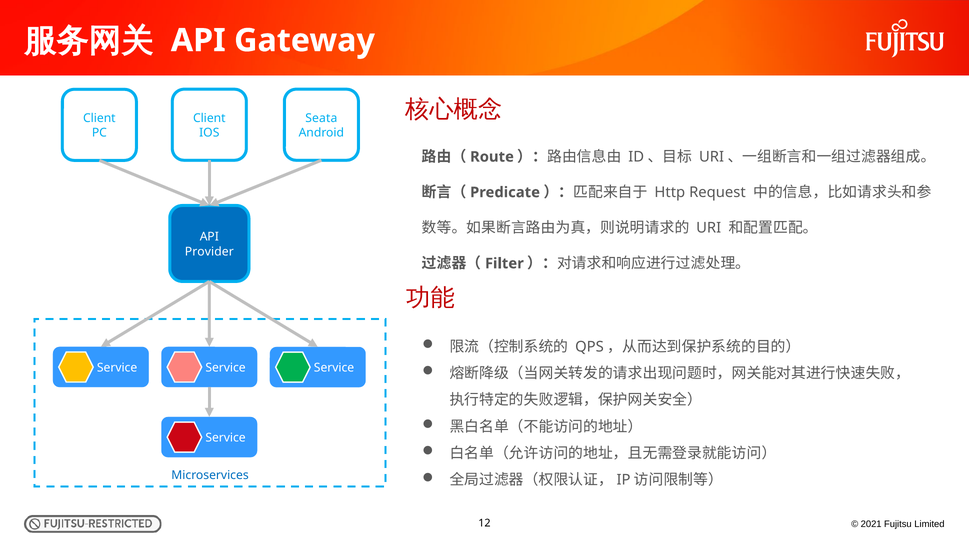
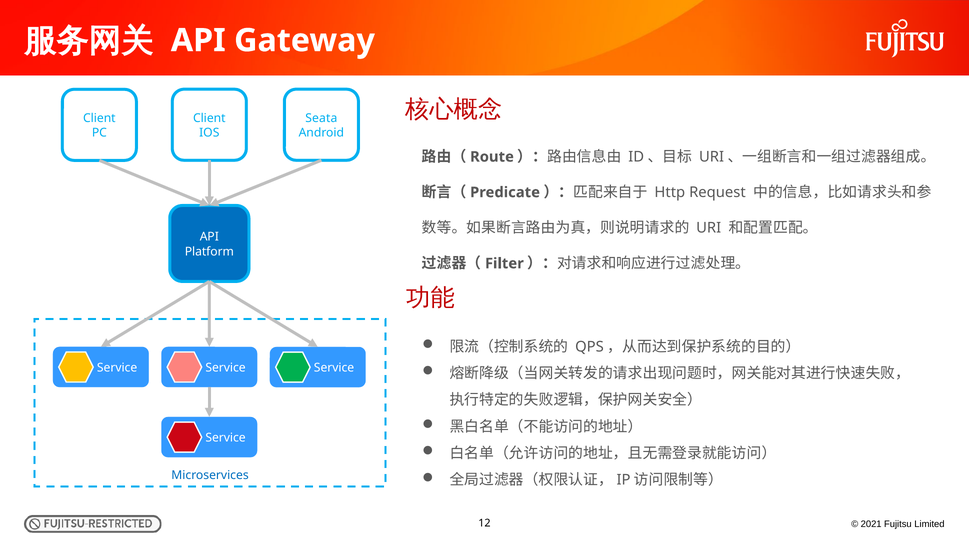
Provider: Provider -> Platform
